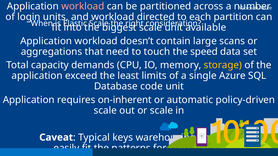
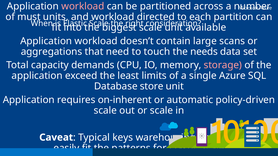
login: login -> must
speed: speed -> needs
storage colour: yellow -> pink
code: code -> store
